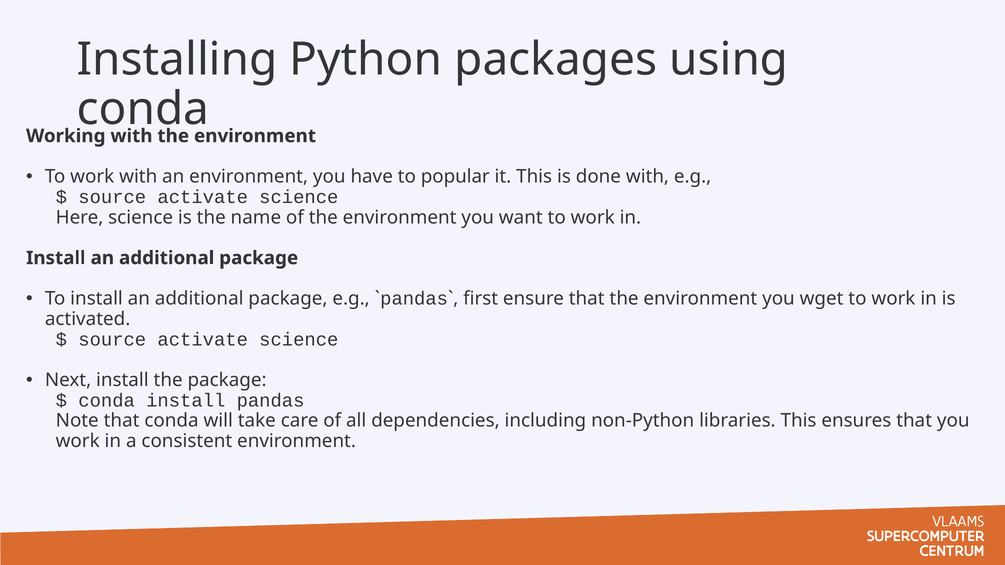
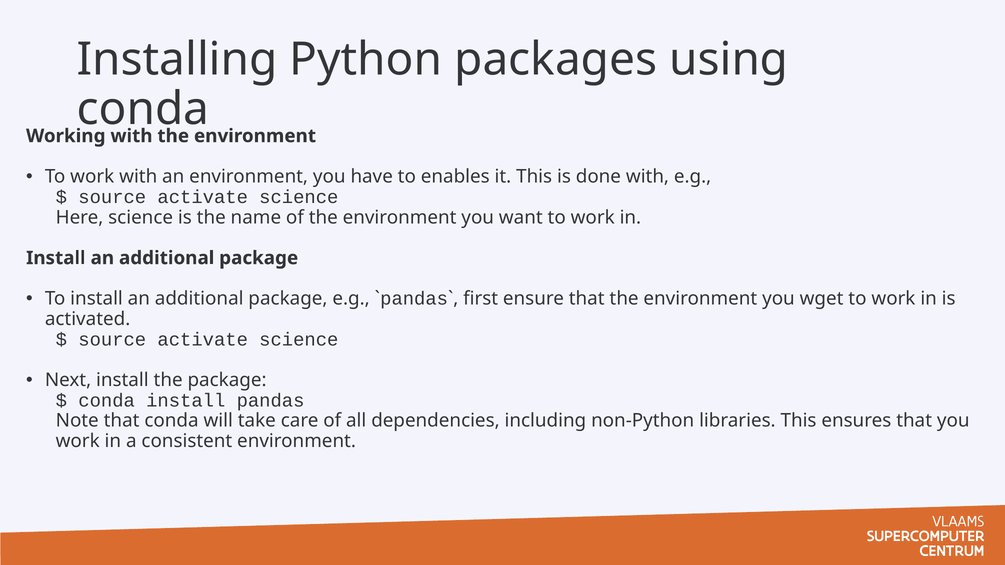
popular: popular -> enables
